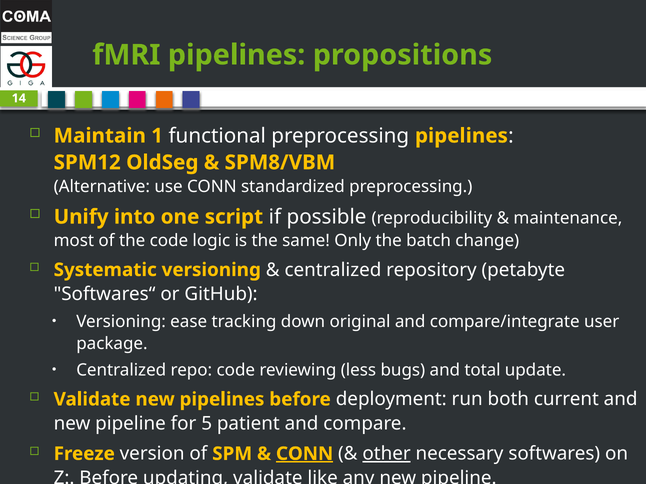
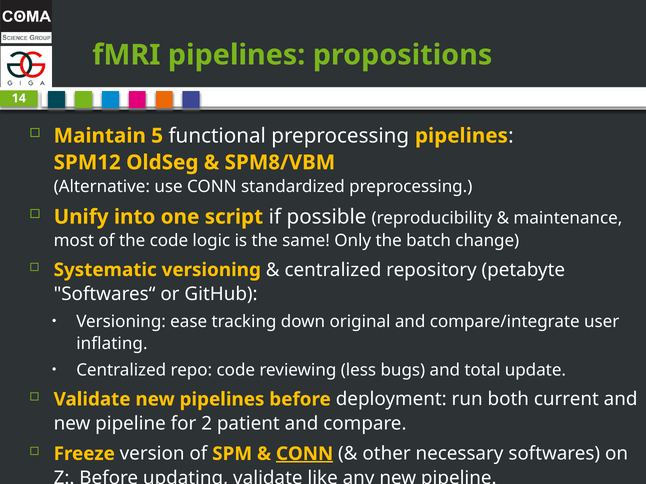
1: 1 -> 5
package: package -> inflating
5: 5 -> 2
other underline: present -> none
